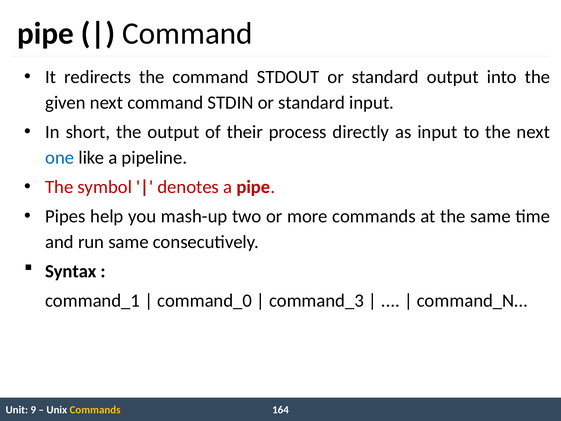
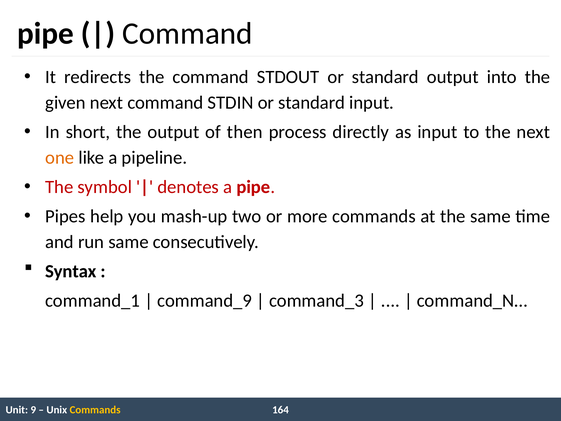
their: their -> then
one colour: blue -> orange
command_0: command_0 -> command_9
